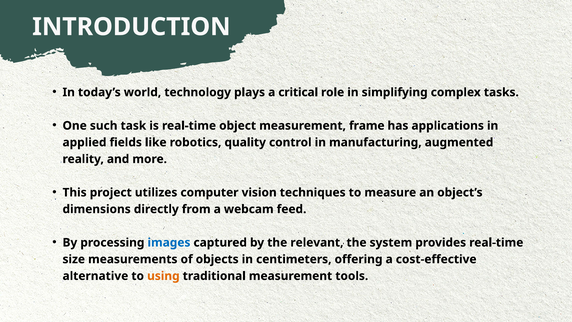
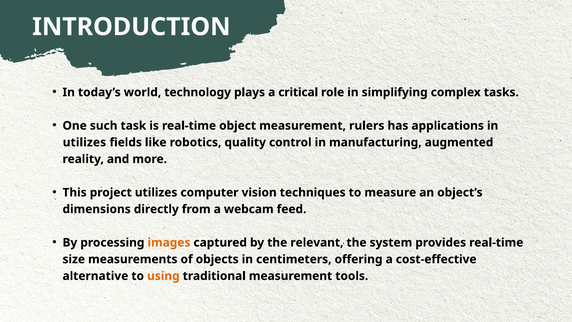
frame: frame -> rulers
applied at (84, 142): applied -> utilizes
images colour: blue -> orange
